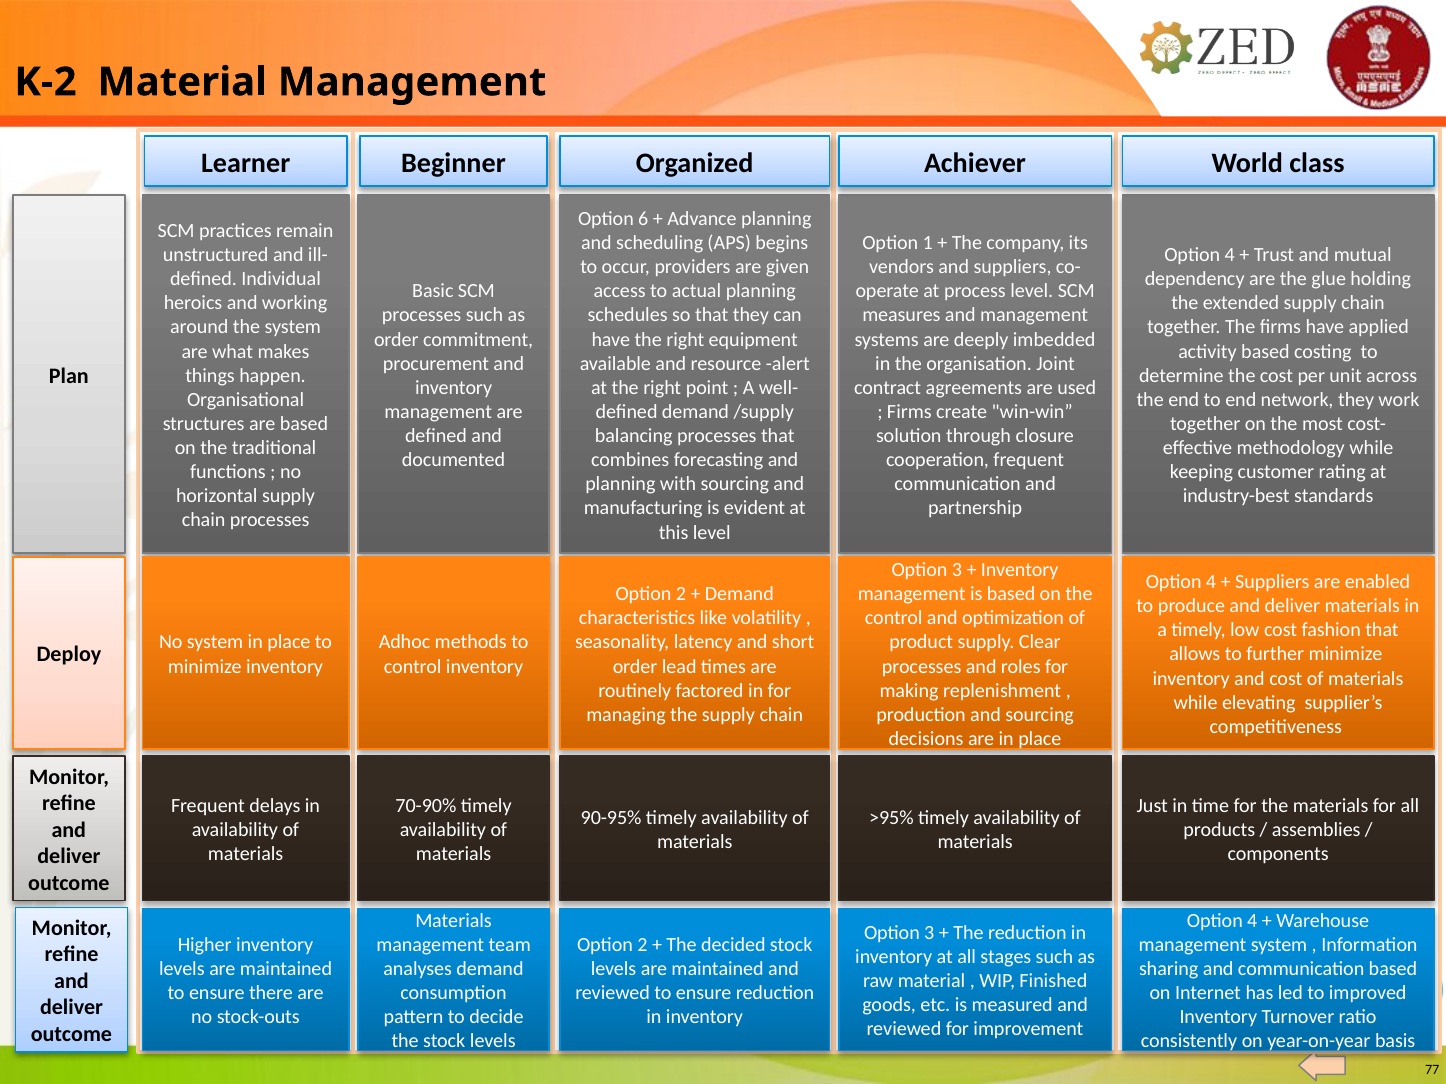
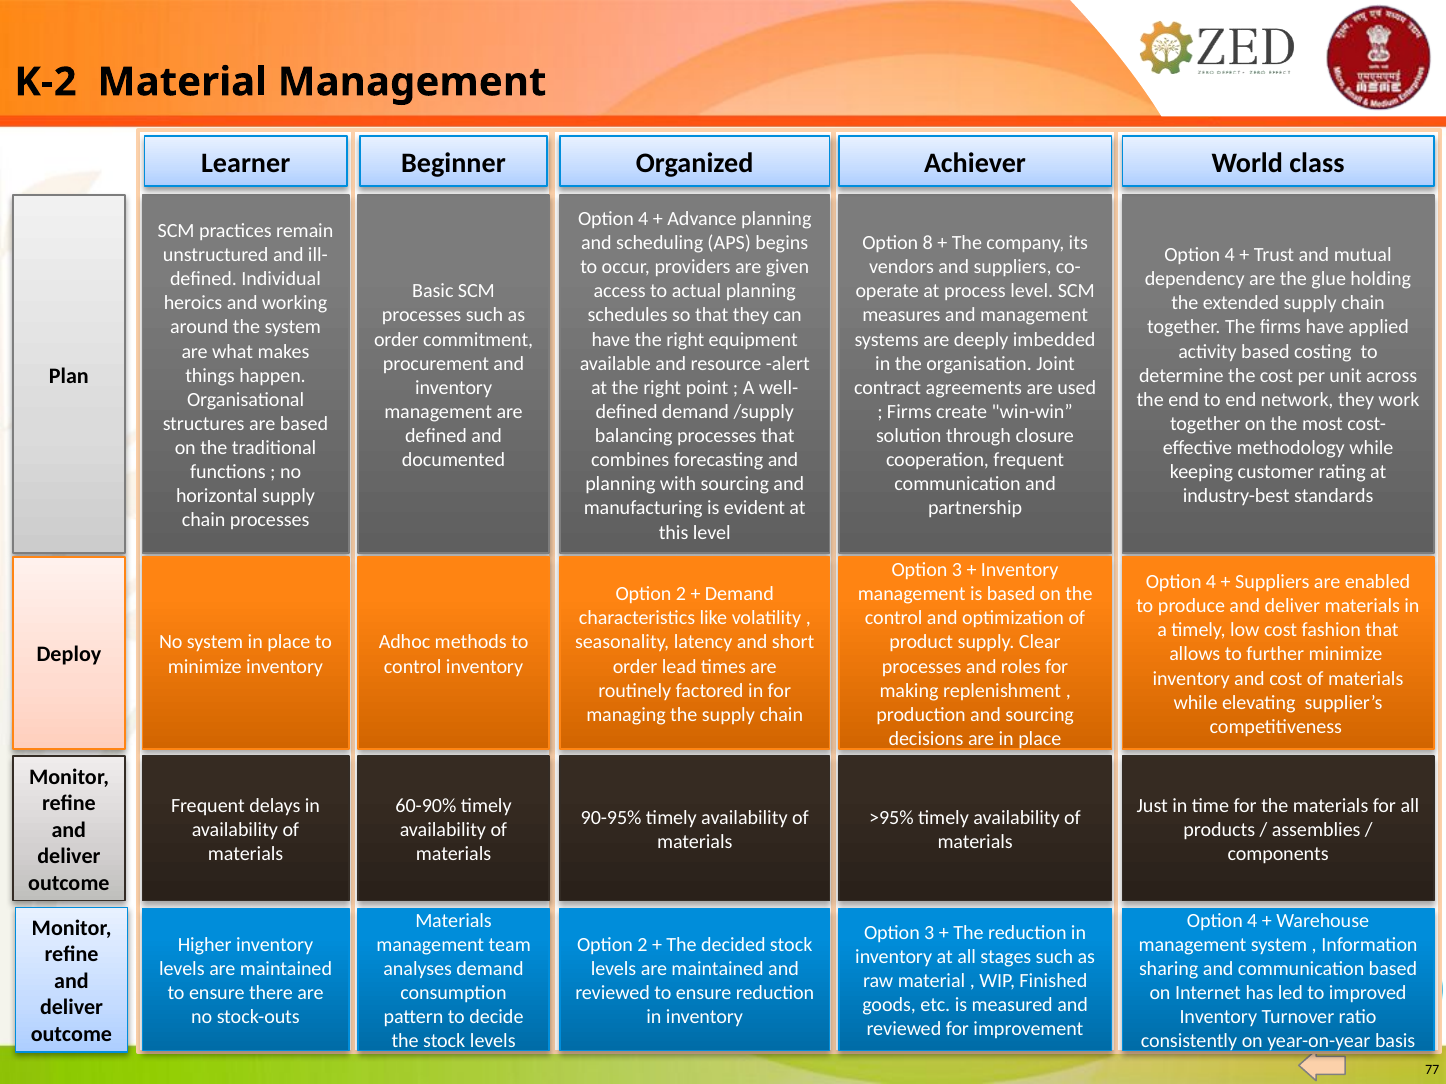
6 at (643, 219): 6 -> 4
1: 1 -> 8
70-90%: 70-90% -> 60-90%
